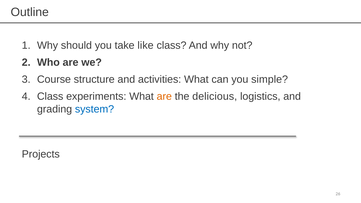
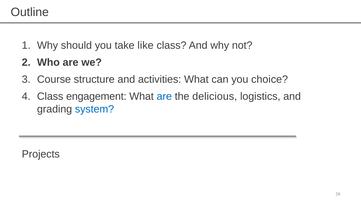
simple: simple -> choice
experiments: experiments -> engagement
are at (164, 97) colour: orange -> blue
